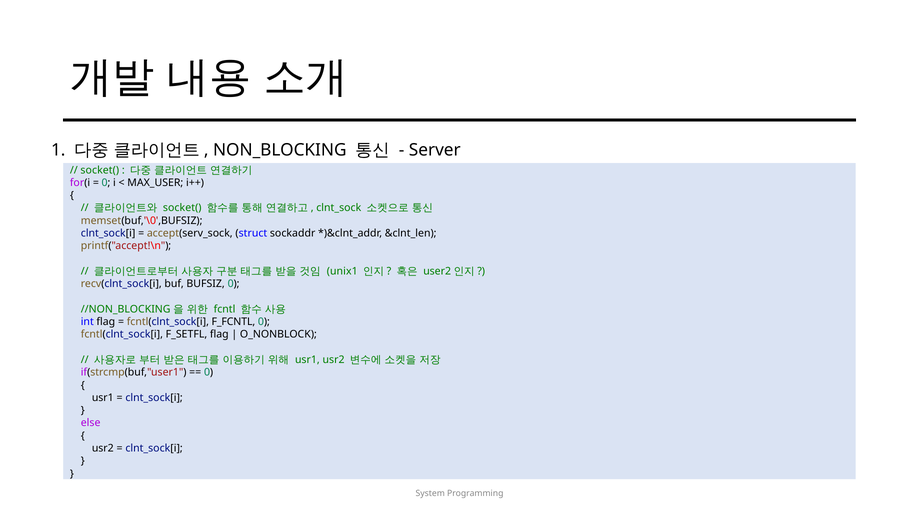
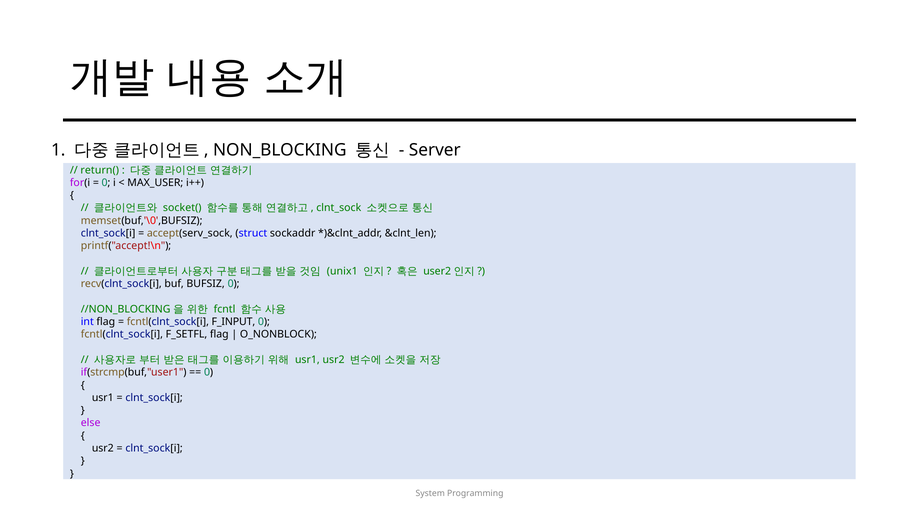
socket( at (100, 170): socket( -> return(
F_FCNTL: F_FCNTL -> F_INPUT
